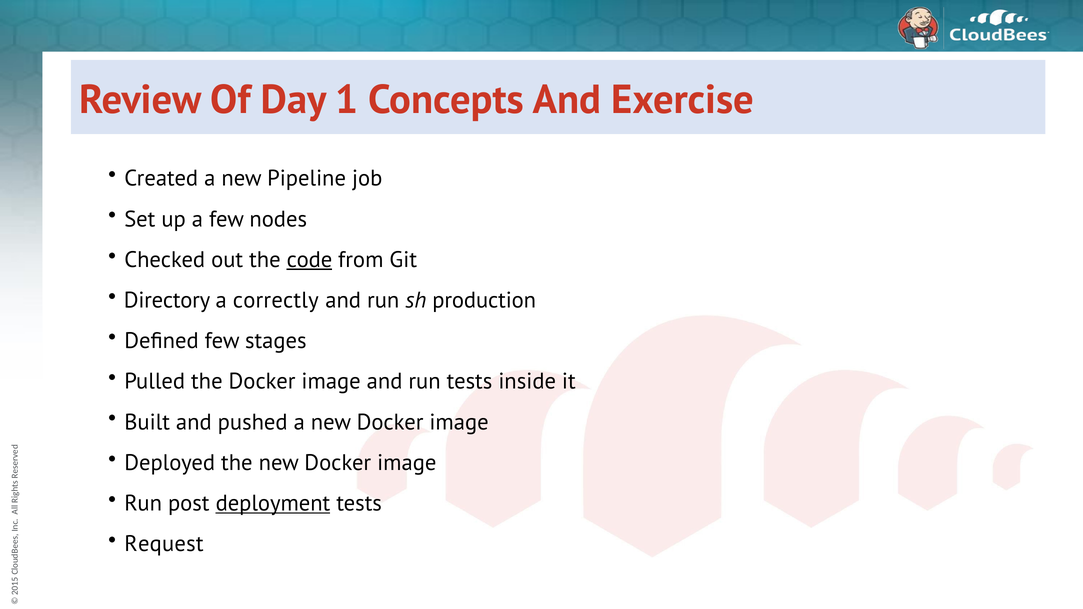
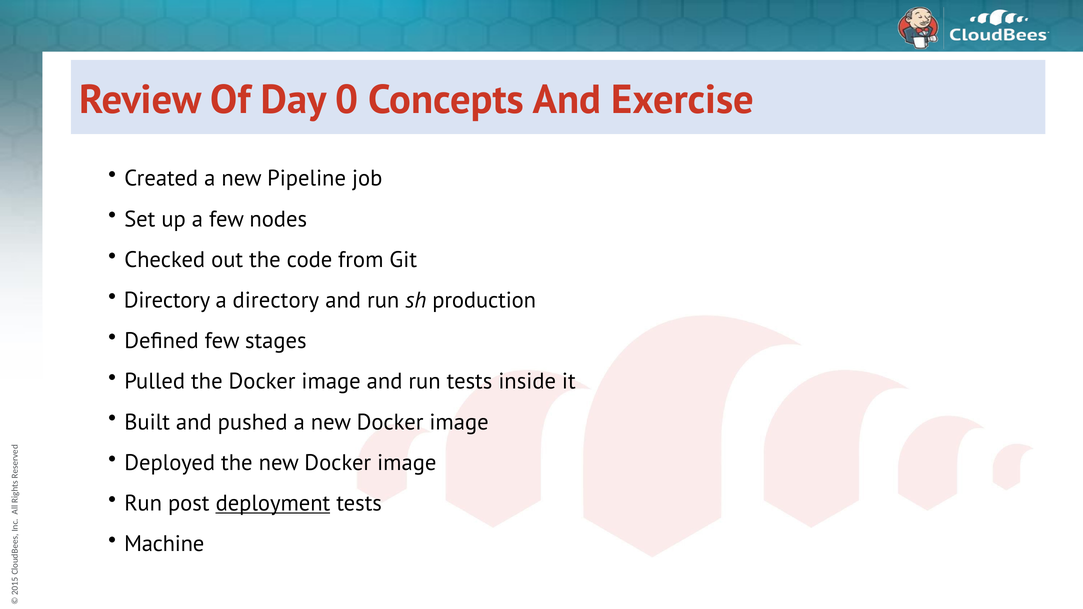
Day 1: 1 -> 0
code underline: present -> none
a correctly: correctly -> directory
Request: Request -> Machine
